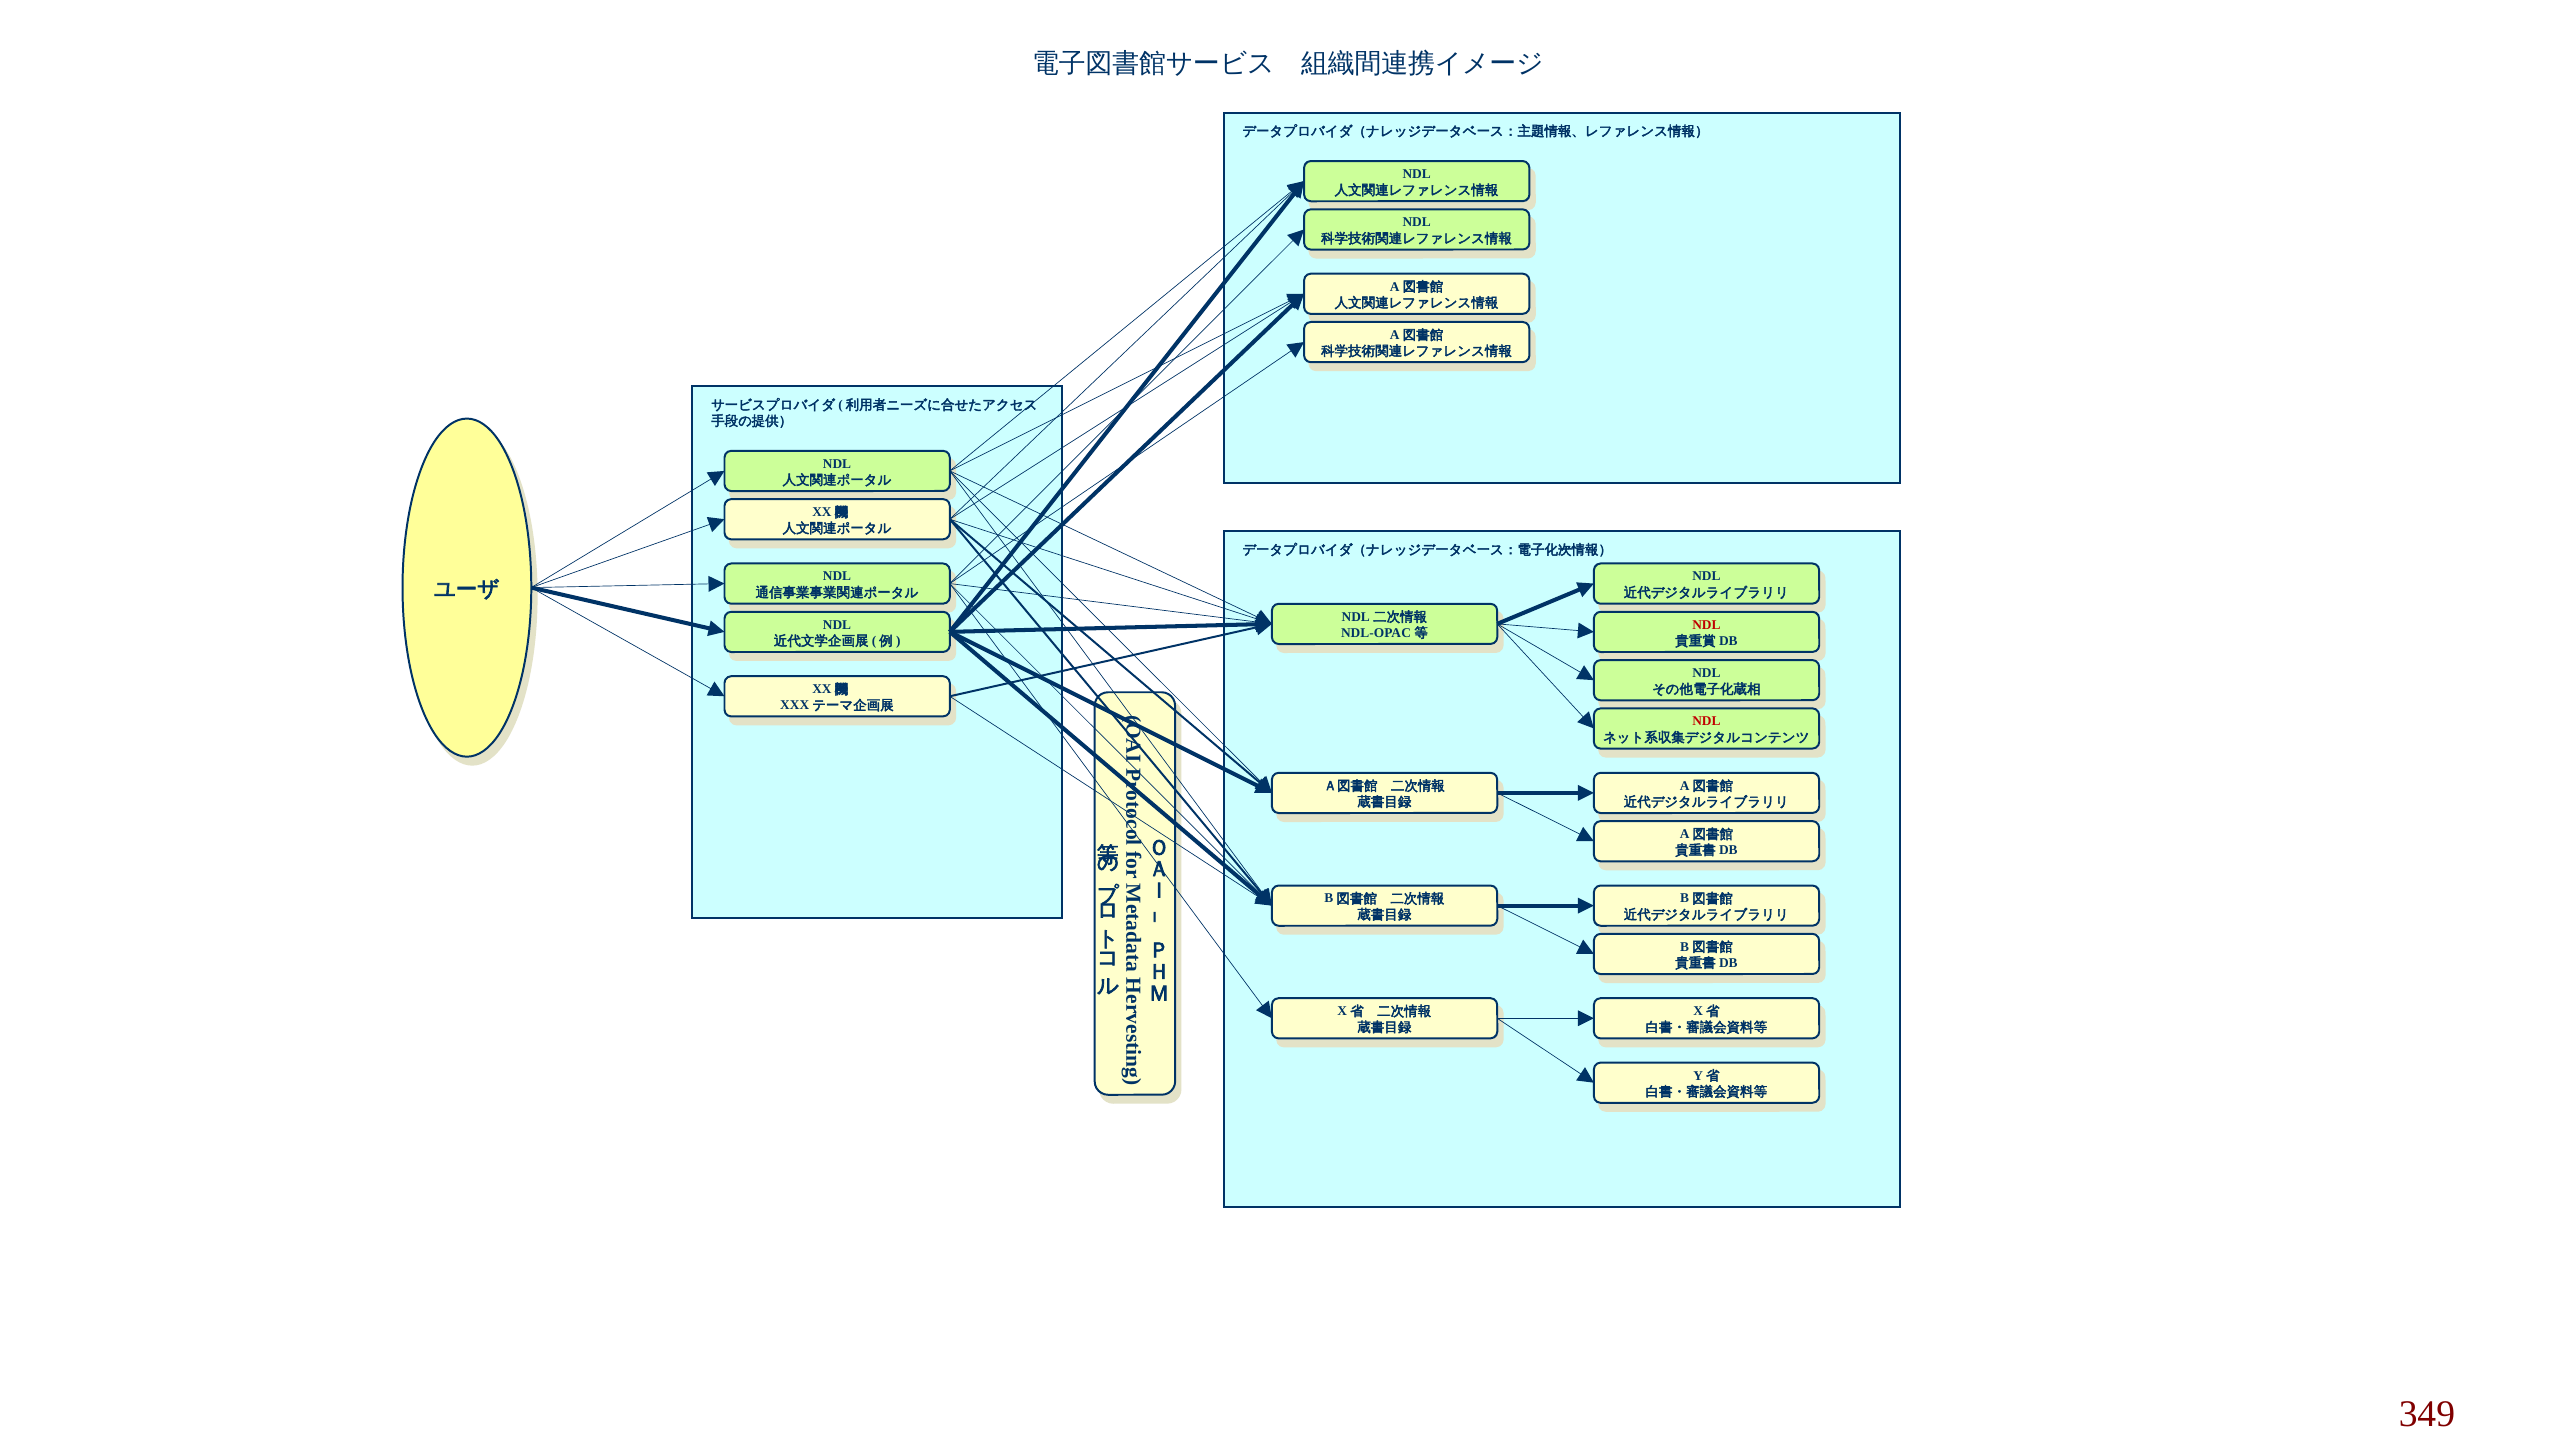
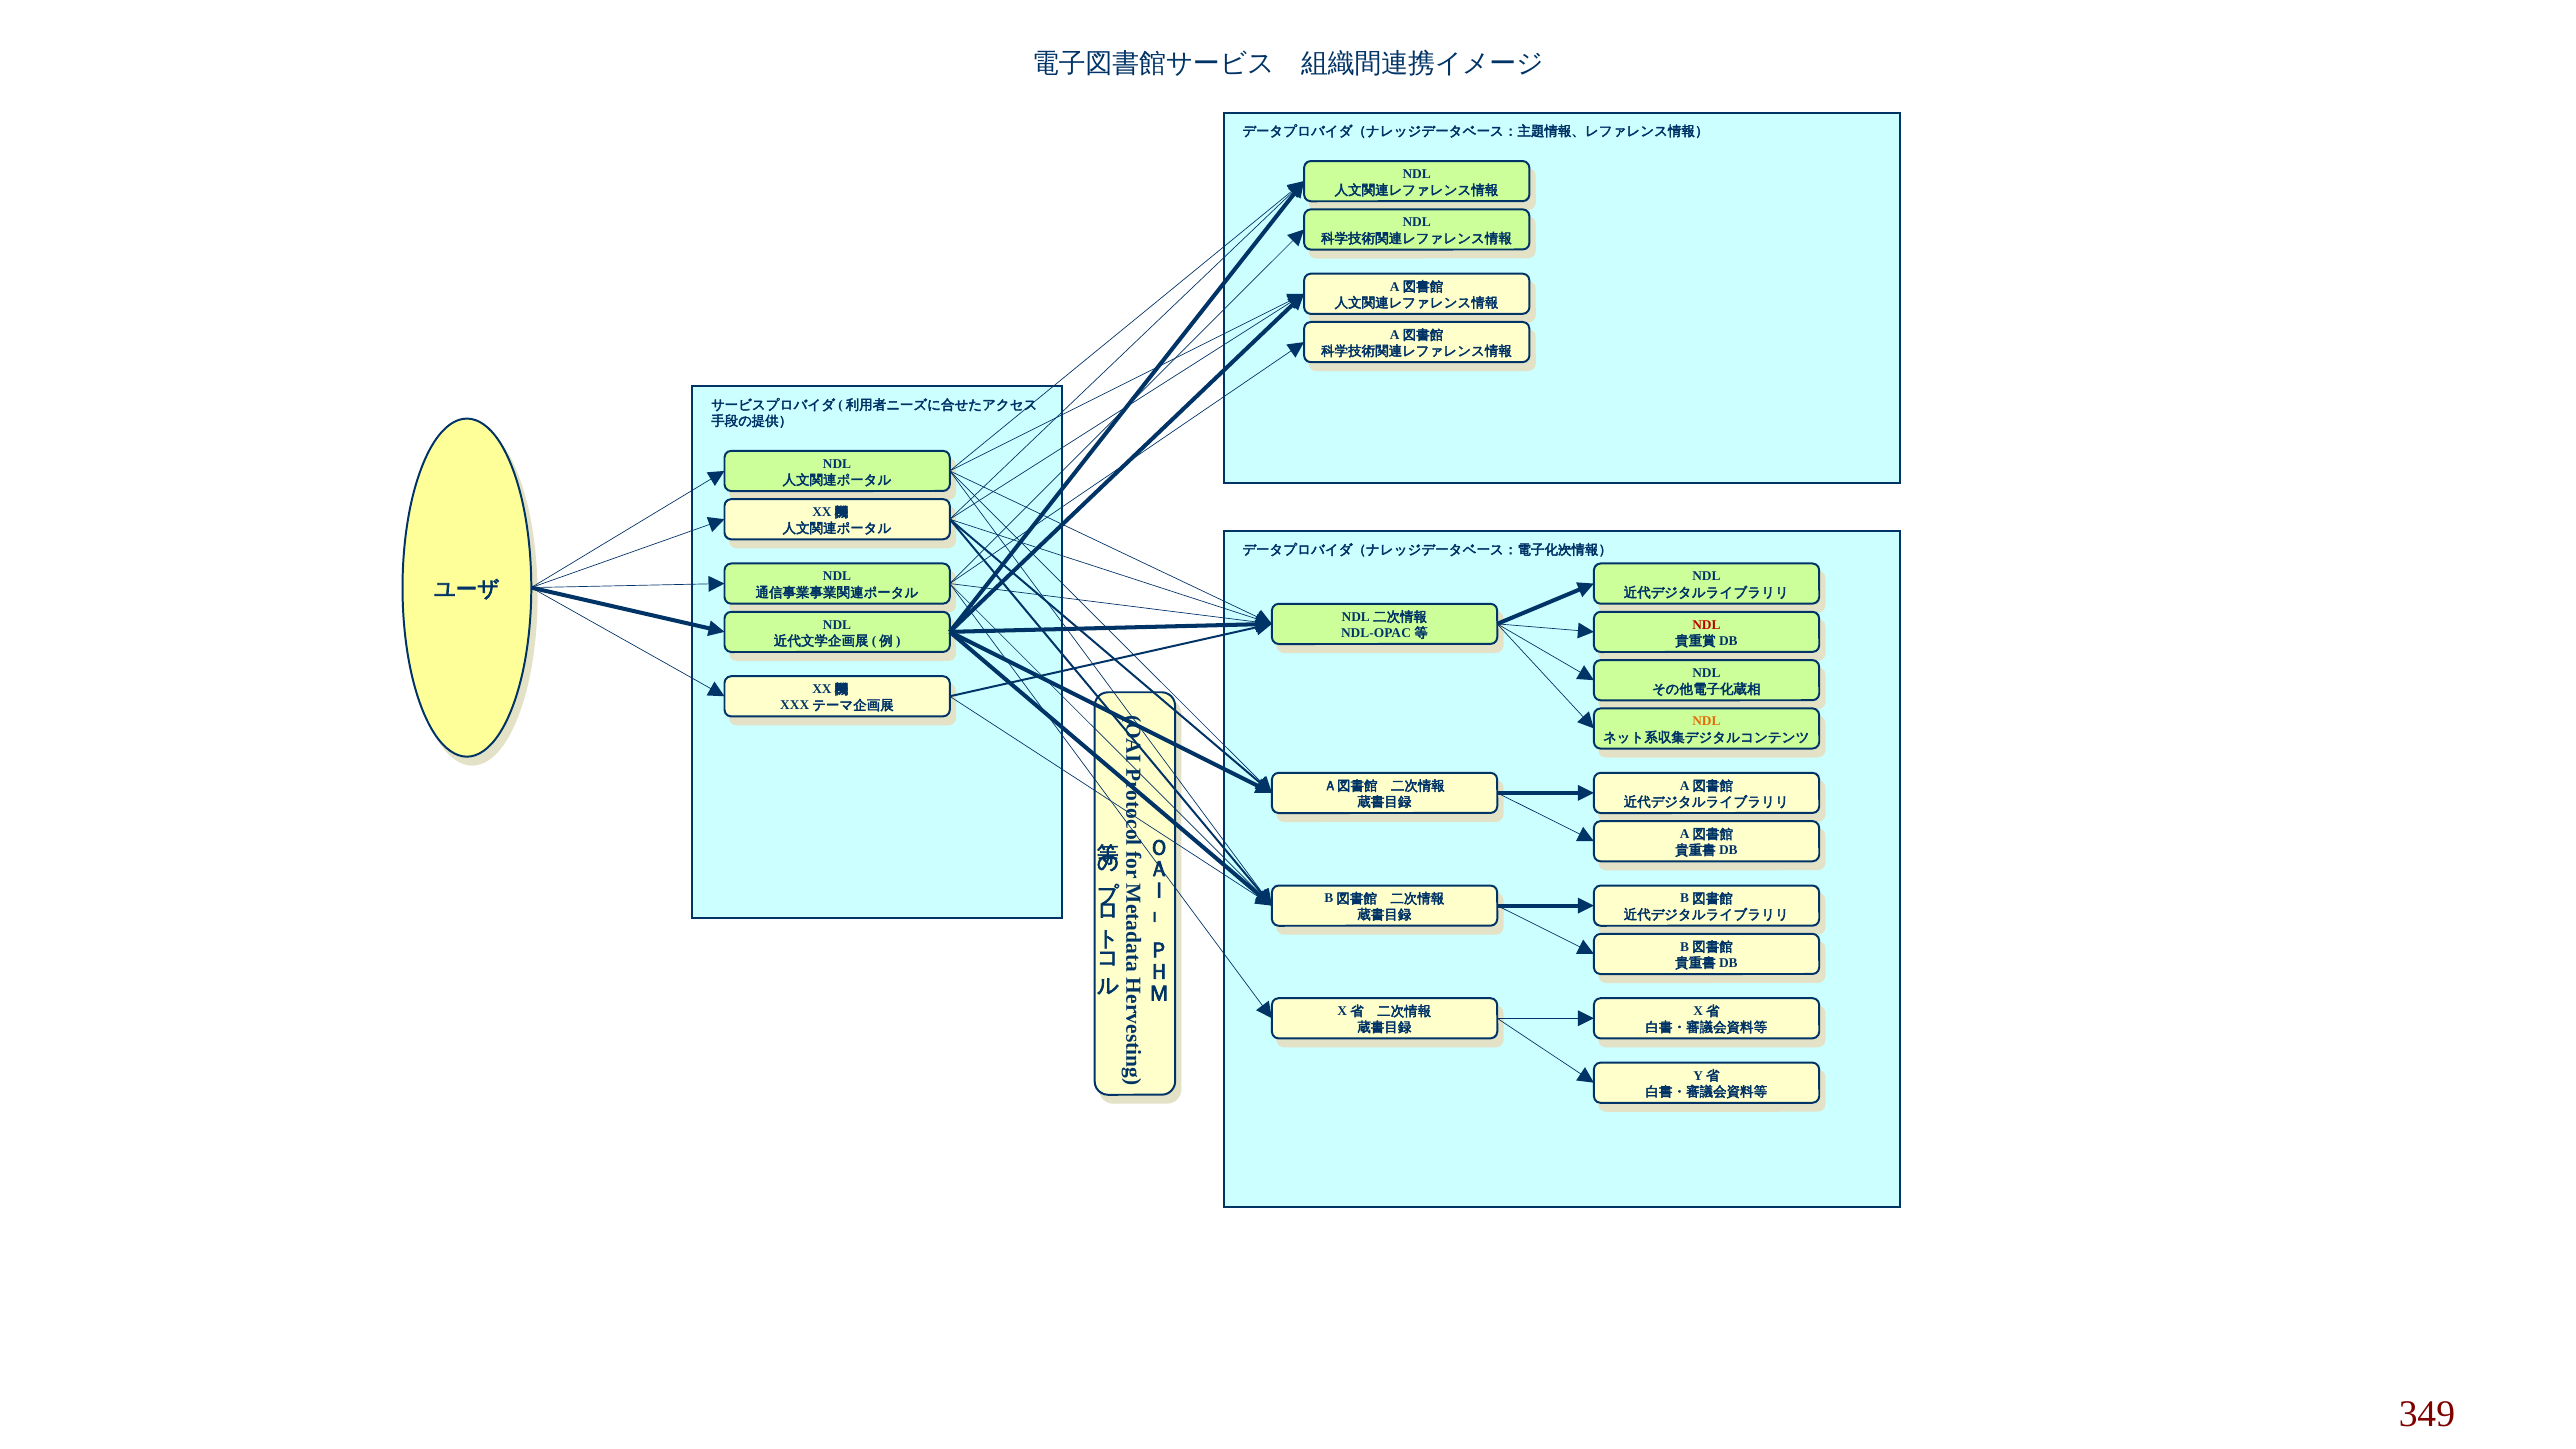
NDL at (1706, 721) colour: red -> orange
